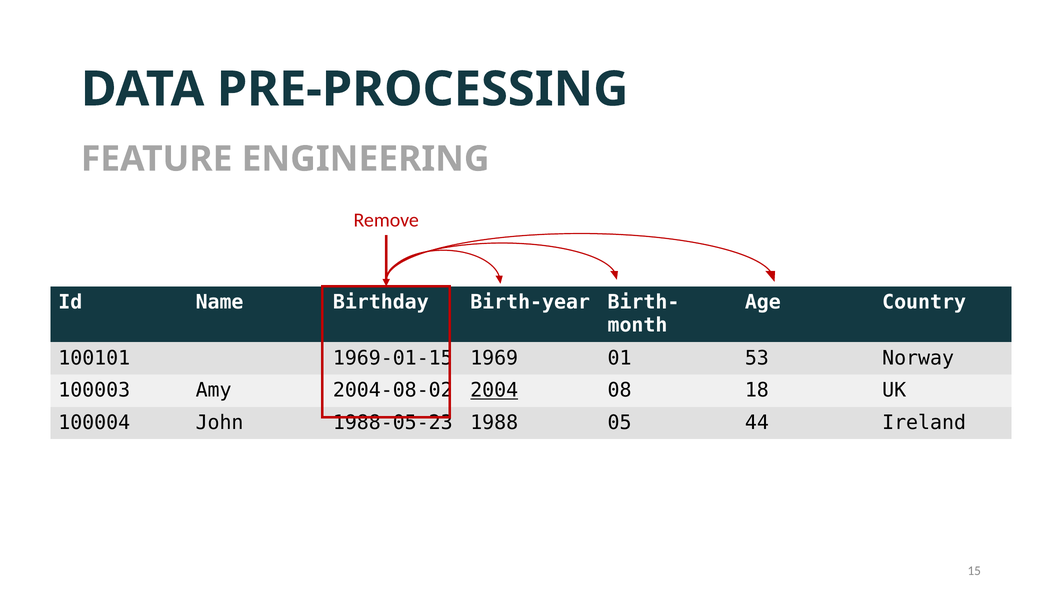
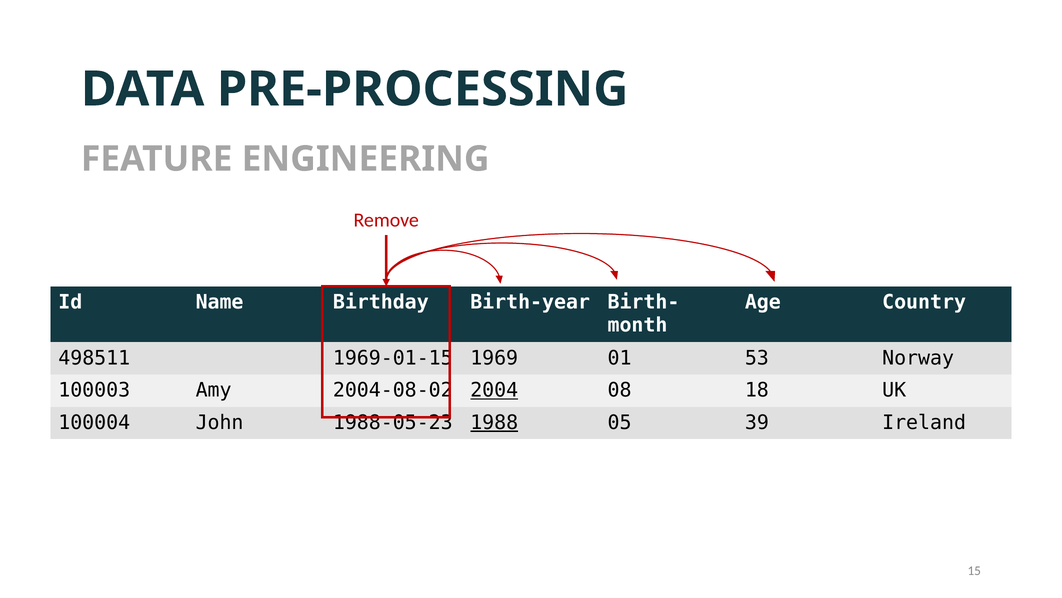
100101: 100101 -> 498511
1988 underline: none -> present
44: 44 -> 39
